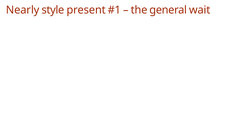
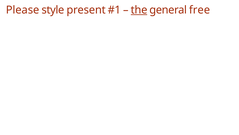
Nearly: Nearly -> Please
the underline: none -> present
wait: wait -> free
